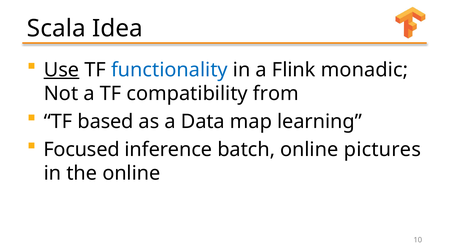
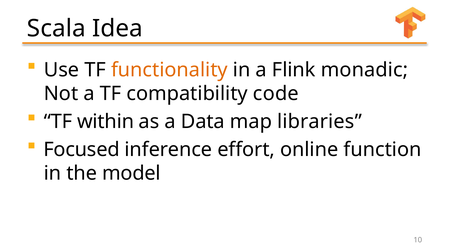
Use underline: present -> none
functionality colour: blue -> orange
from: from -> code
based: based -> within
learning: learning -> libraries
batch: batch -> effort
pictures: pictures -> function
the online: online -> model
